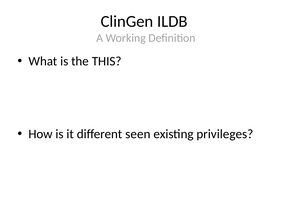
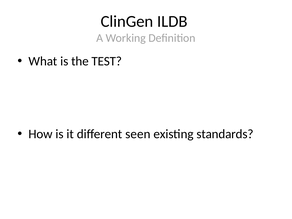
THIS: THIS -> TEST
privileges: privileges -> standards
